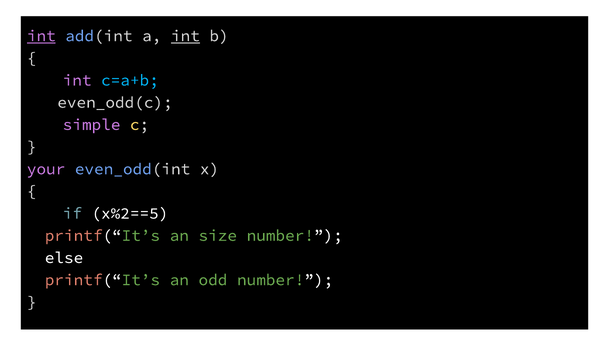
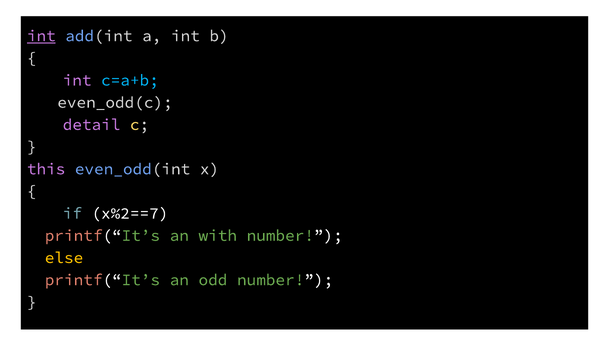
int at (185, 36) underline: present -> none
simple: simple -> detail
your: your -> this
x%2==5: x%2==5 -> x%2==7
size: size -> with
else colour: white -> yellow
